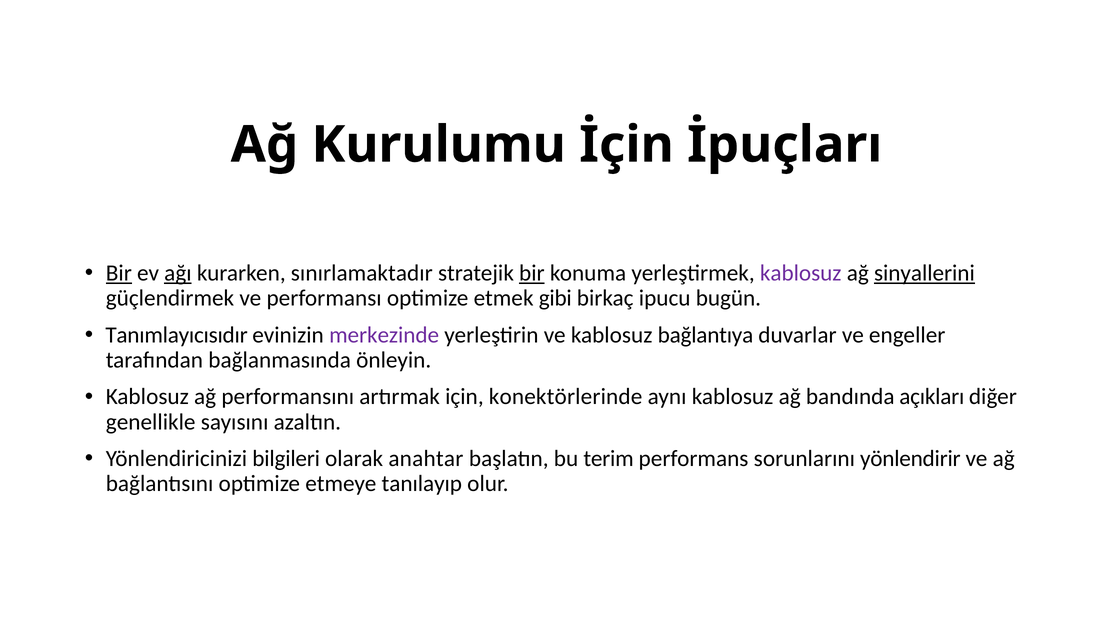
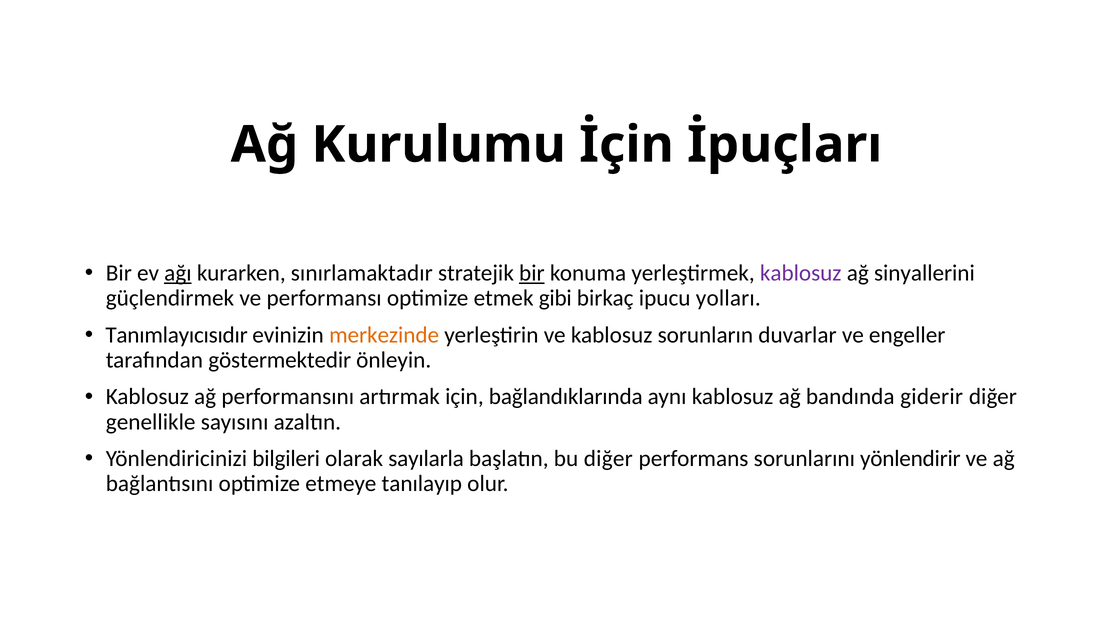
Bir at (119, 273) underline: present -> none
sinyallerini underline: present -> none
bugün: bugün -> yolları
merkezinde colour: purple -> orange
bağlantıya: bağlantıya -> sorunların
bağlanmasında: bağlanmasında -> göstermektedir
konektörlerinde: konektörlerinde -> bağlandıklarında
açıkları: açıkları -> giderir
anahtar: anahtar -> sayılarla
bu terim: terim -> diğer
